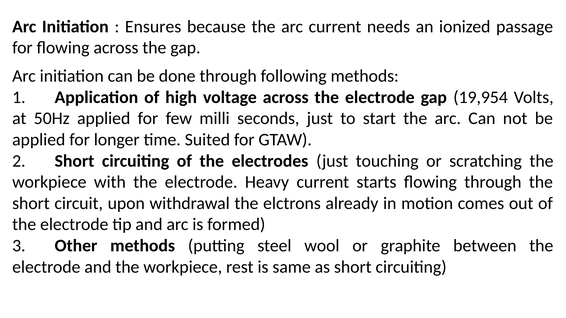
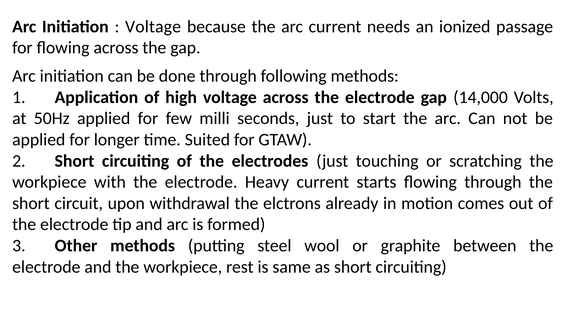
Ensures at (153, 27): Ensures -> Voltage
19,954: 19,954 -> 14,000
